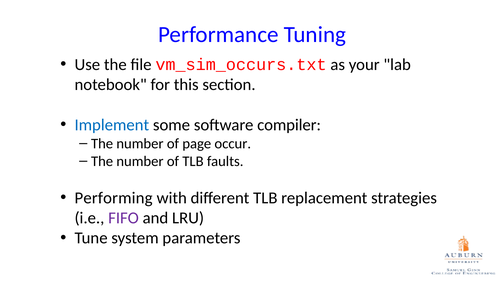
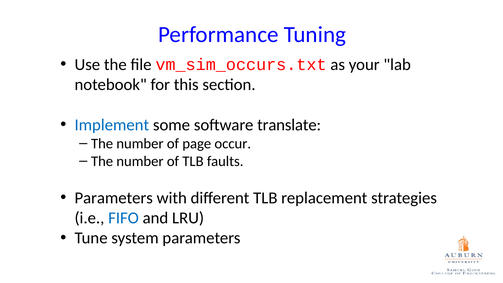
compiler: compiler -> translate
Performing at (114, 198): Performing -> Parameters
FIFO colour: purple -> blue
